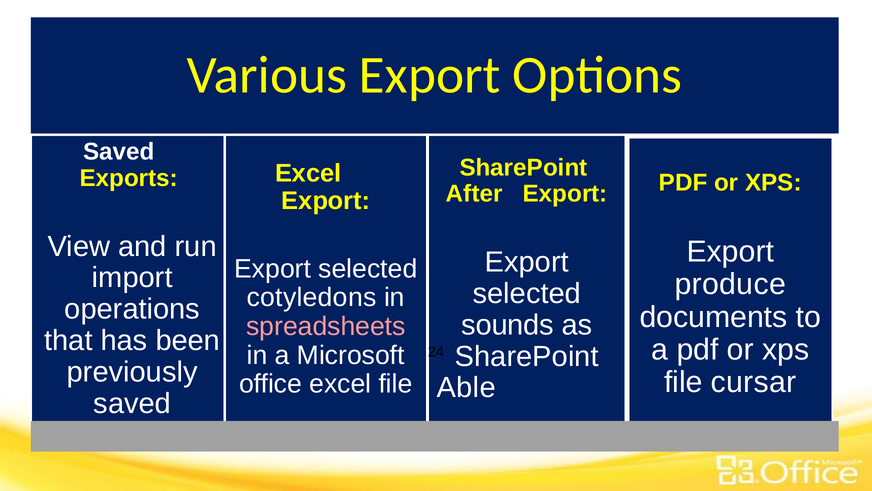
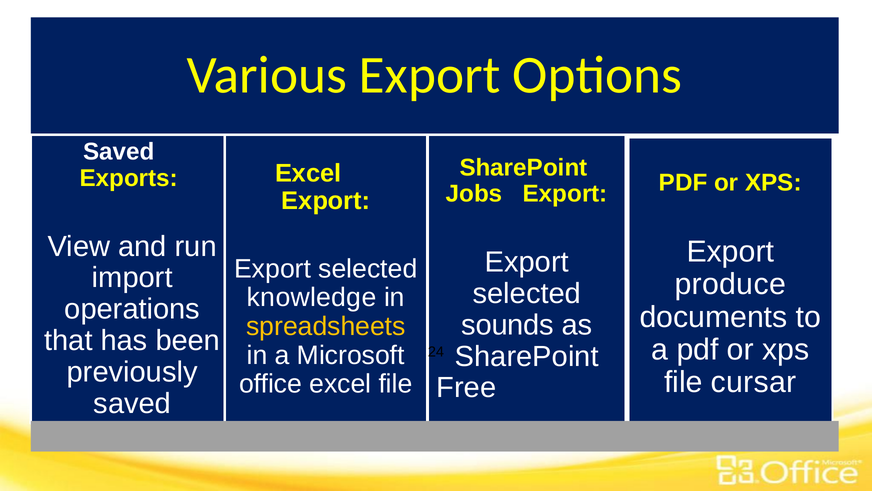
After: After -> Jobs
cotyledons: cotyledons -> knowledge
spreadsheets colour: pink -> yellow
Able: Able -> Free
